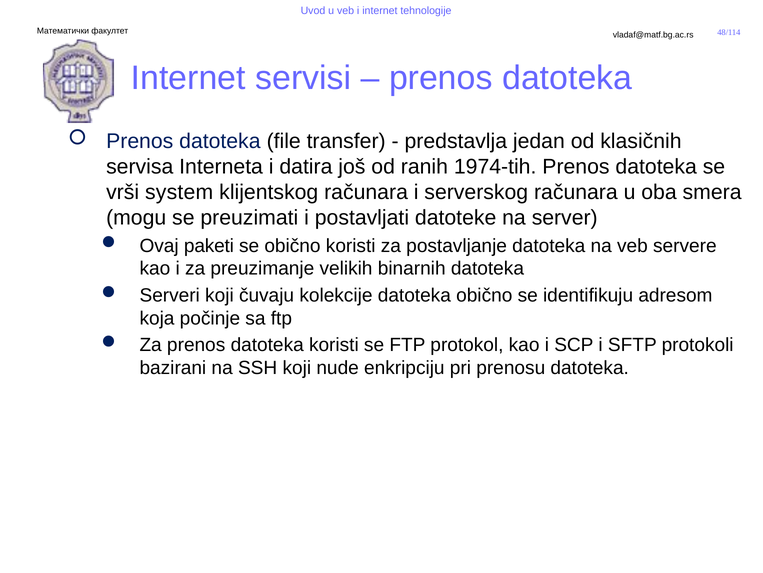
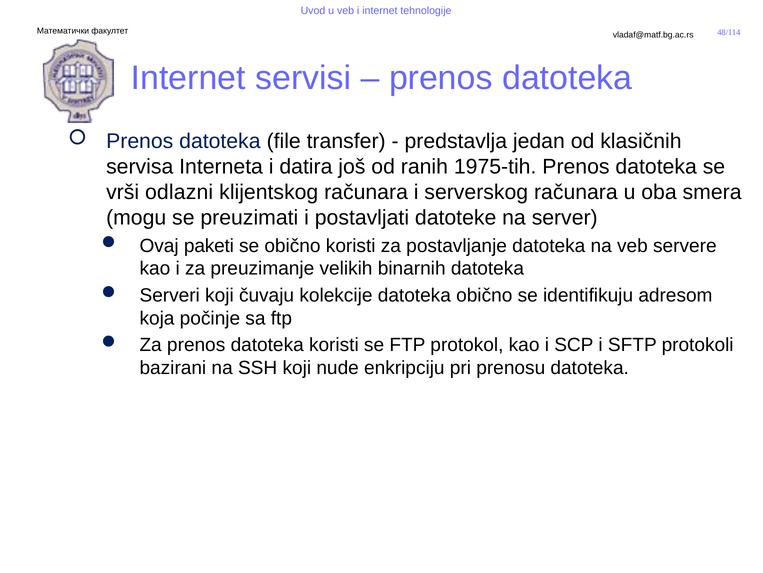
1974-tih: 1974-tih -> 1975-tih
system: system -> odlazni
